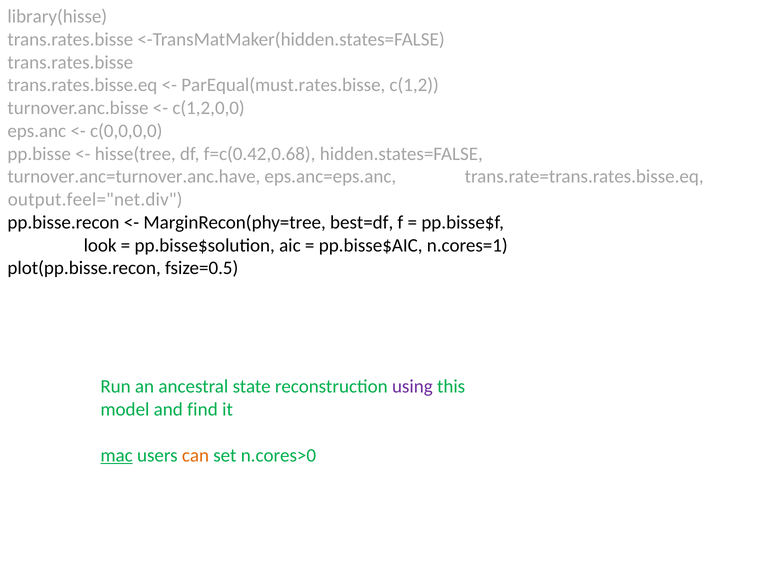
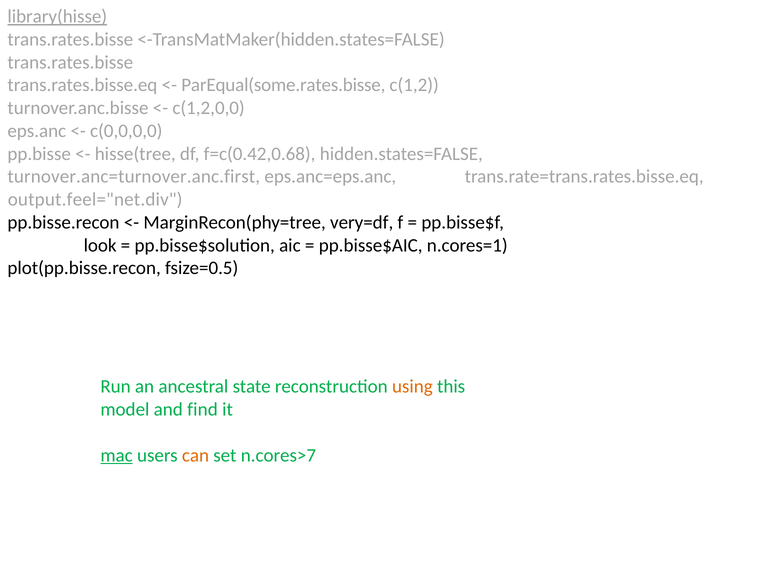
library(hisse underline: none -> present
ParEqual(must.rates.bisse: ParEqual(must.rates.bisse -> ParEqual(some.rates.bisse
turnover.anc=turnover.anc.have: turnover.anc=turnover.anc.have -> turnover.anc=turnover.anc.first
best=df: best=df -> very=df
using colour: purple -> orange
n.cores>0: n.cores>0 -> n.cores>7
